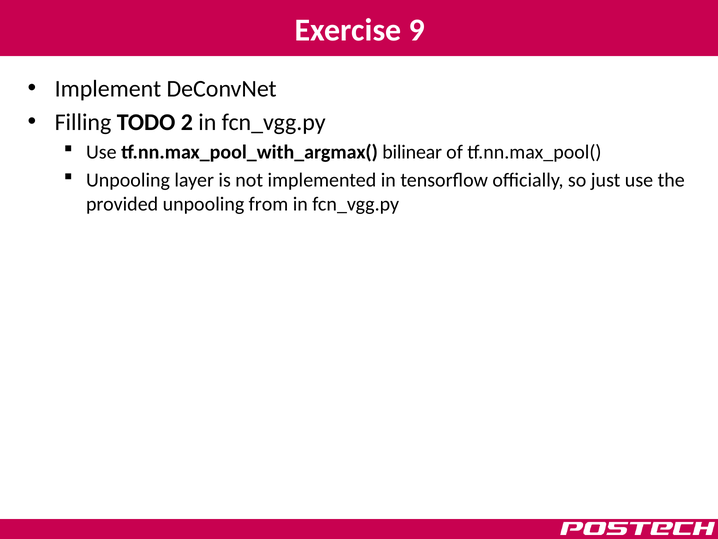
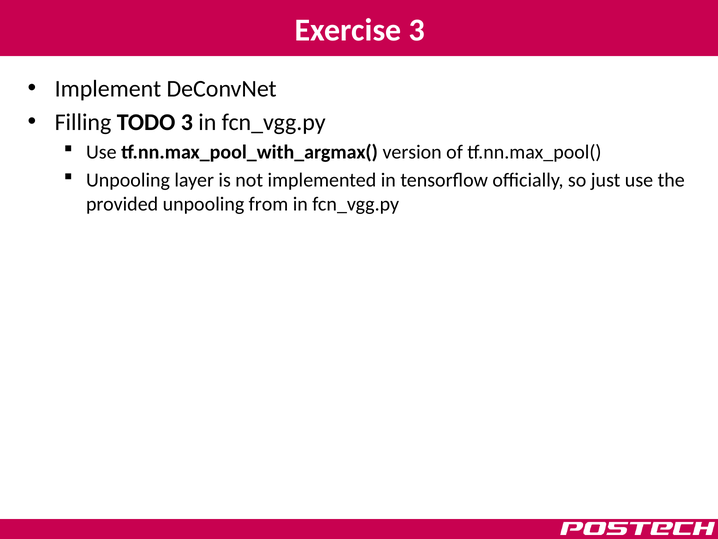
Exercise 9: 9 -> 3
TODO 2: 2 -> 3
bilinear: bilinear -> version
